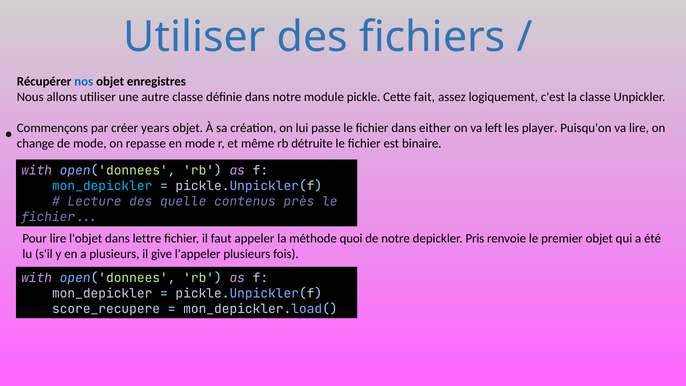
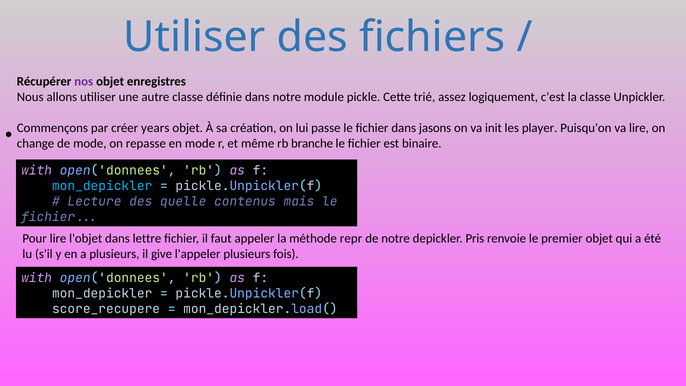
nos colour: blue -> purple
fait: fait -> trié
either: either -> jasons
left: left -> init
détruite: détruite -> branche
près: près -> mais
quoi: quoi -> repr
